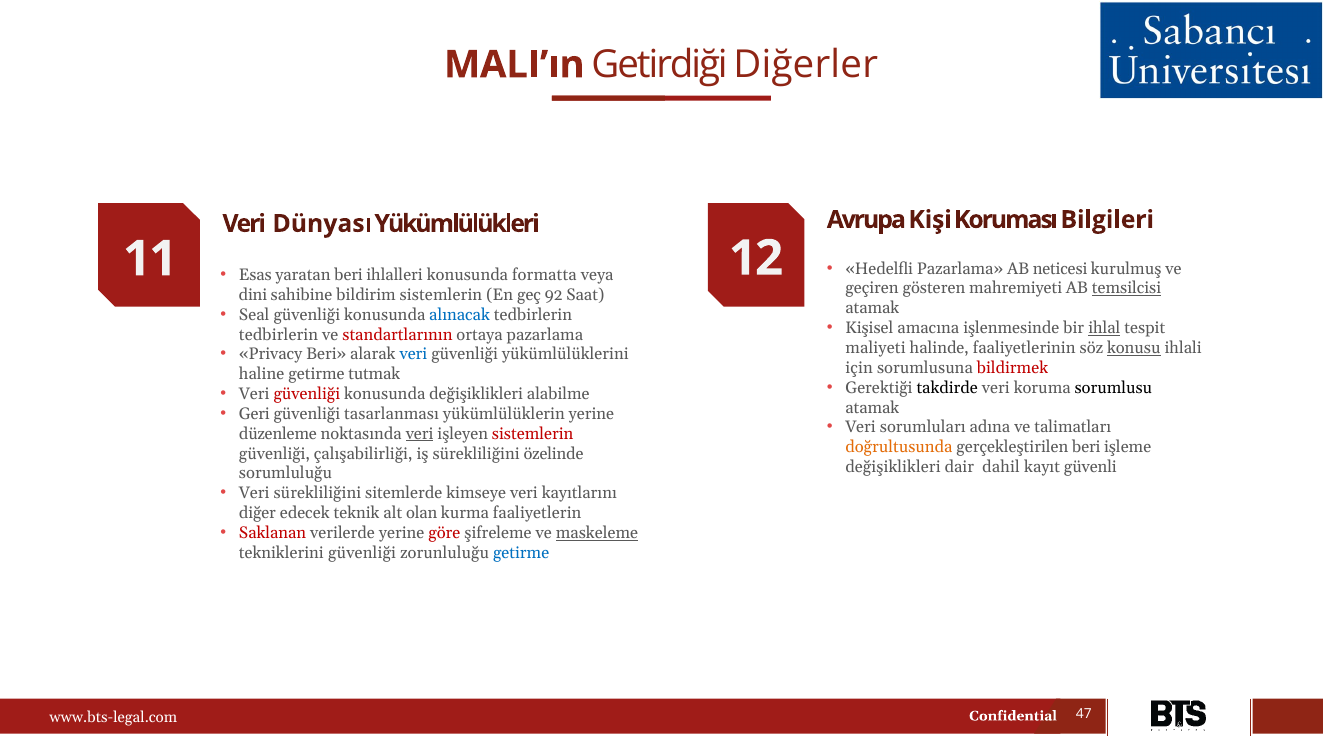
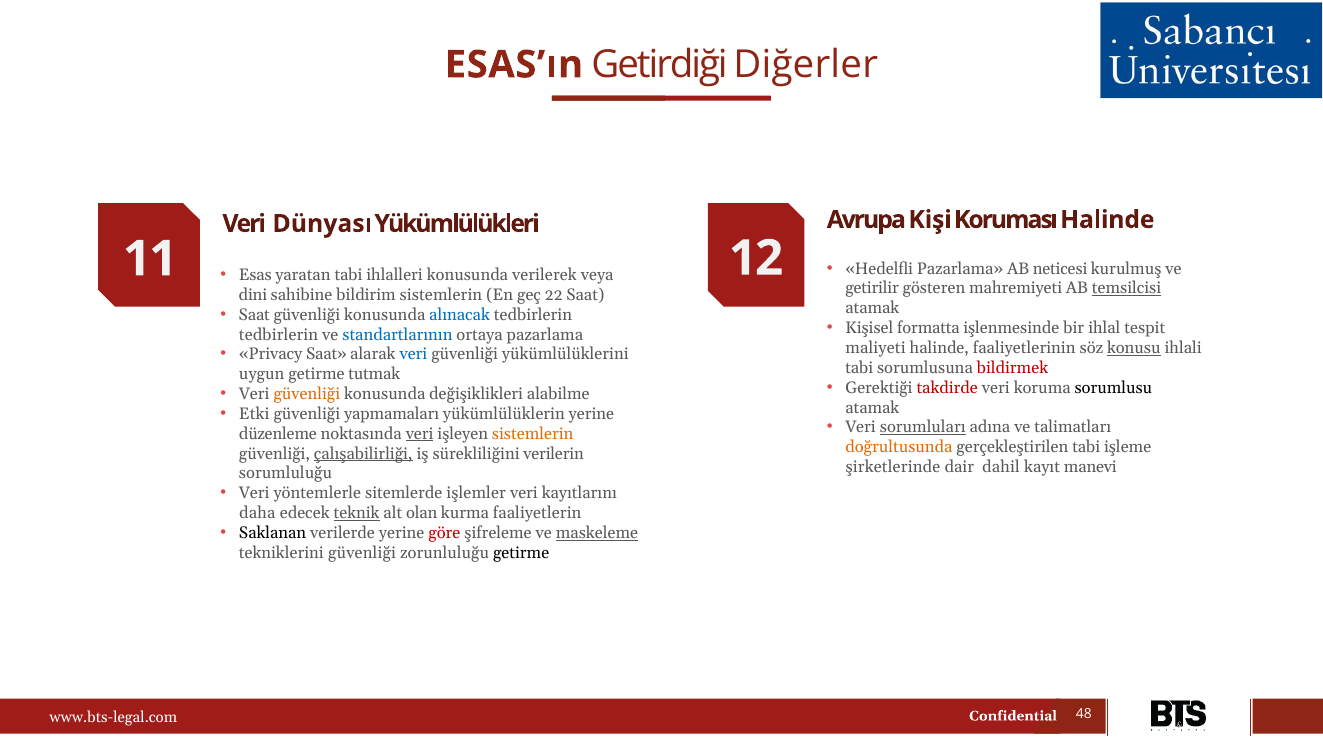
MALI’ın: MALI’ın -> ESAS’ın
Koruması Bilgileri: Bilgileri -> Halinde
yaratan beri: beri -> tabi
formatta: formatta -> verilerek
geçiren: geçiren -> getirilir
92: 92 -> 22
Seal at (254, 315): Seal -> Saat
amacına: amacına -> formatta
ihlal underline: present -> none
standartlarının colour: red -> blue
Privacy Beri: Beri -> Saat
için at (859, 368): için -> tabi
haline: haline -> uygun
takdirde colour: black -> red
güvenliği at (307, 394) colour: red -> orange
Geri: Geri -> Etki
tasarlanması: tasarlanması -> yapmamaları
sorumluları underline: none -> present
sistemlerin at (533, 434) colour: red -> orange
gerçekleştirilen beri: beri -> tabi
çalışabilirliği underline: none -> present
özelinde: özelinde -> verilerin
değişiklikleri at (893, 467): değişiklikleri -> şirketlerinde
güvenli: güvenli -> manevi
Veri sürekliliğini: sürekliliğini -> yöntemlerle
kimseye: kimseye -> işlemler
diğer: diğer -> daha
teknik underline: none -> present
Saklanan colour: red -> black
getirme at (521, 553) colour: blue -> black
47: 47 -> 48
